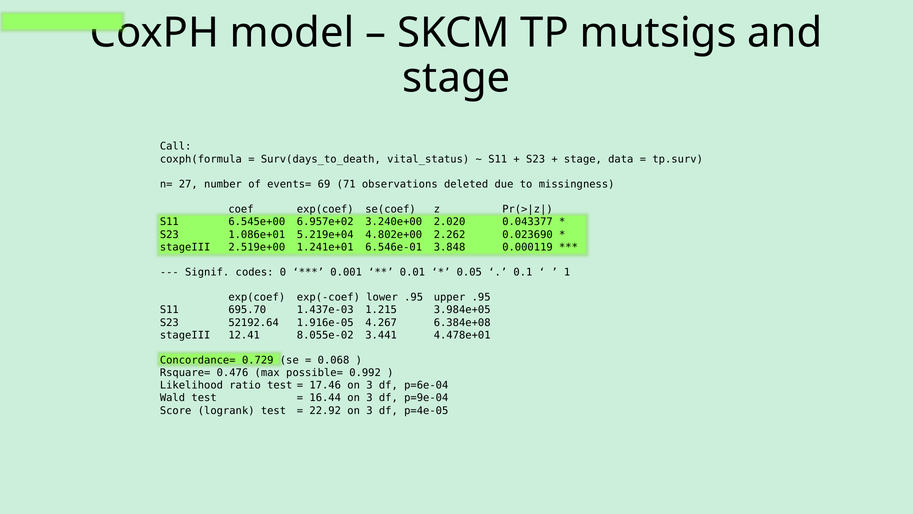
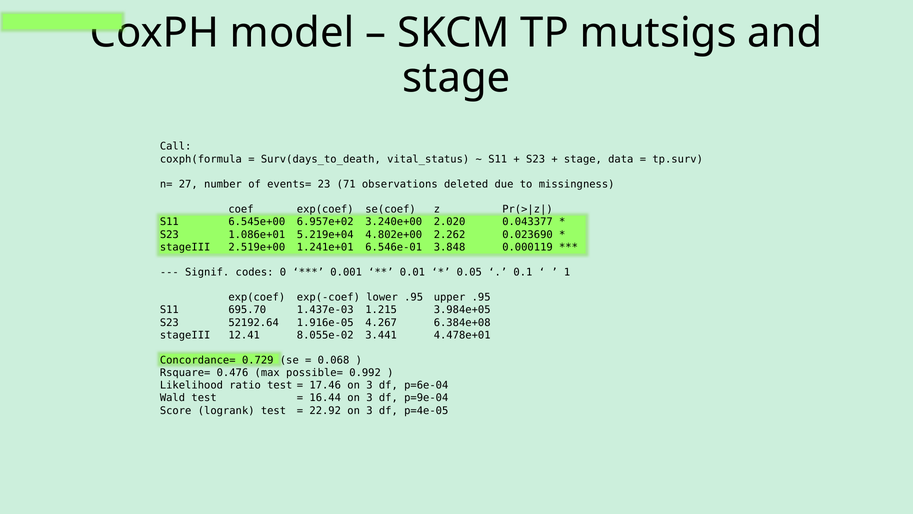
69: 69 -> 23
